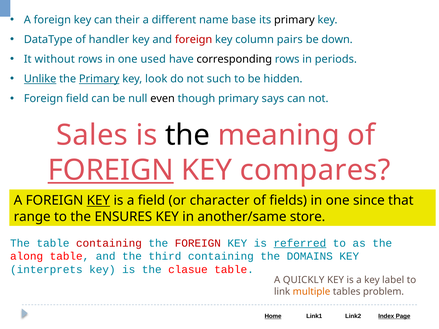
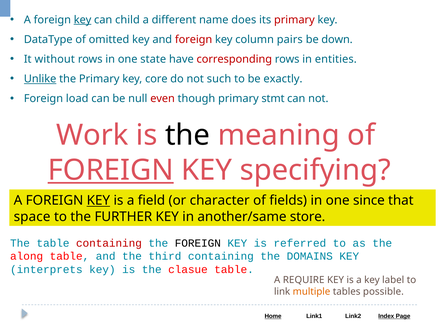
key at (83, 20) underline: none -> present
their: their -> child
base: base -> does
primary at (294, 20) colour: black -> red
handler: handler -> omitted
used: used -> state
corresponding colour: black -> red
periods: periods -> entities
Primary at (99, 79) underline: present -> none
look: look -> core
hidden: hidden -> exactly
Foreign field: field -> load
even colour: black -> red
says: says -> stmt
Sales: Sales -> Work
compares: compares -> specifying
range: range -> space
ENSURES: ENSURES -> FURTHER
FOREIGN at (198, 243) colour: red -> black
referred underline: present -> none
QUICKLY: QUICKLY -> REQUIRE
problem: problem -> possible
